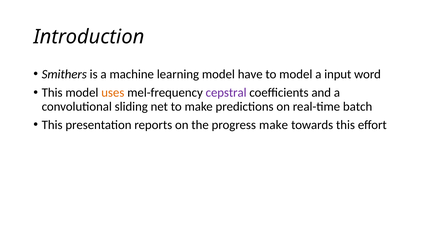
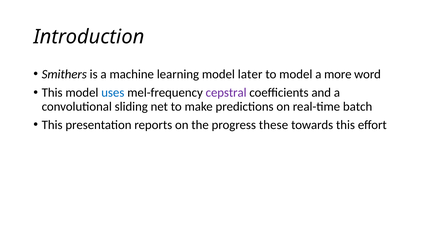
have: have -> later
input: input -> more
uses colour: orange -> blue
progress make: make -> these
